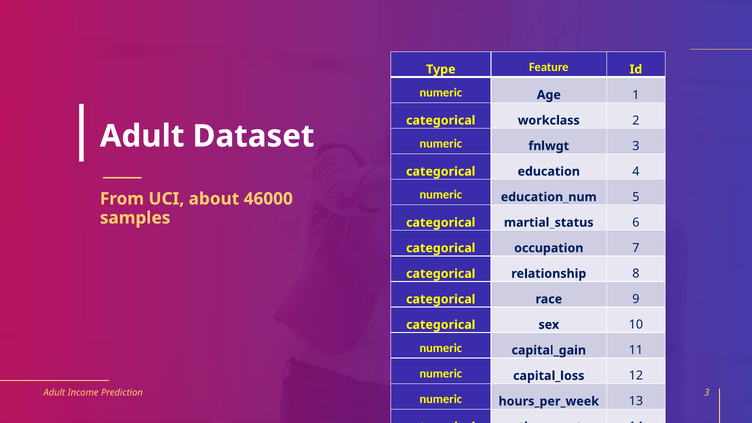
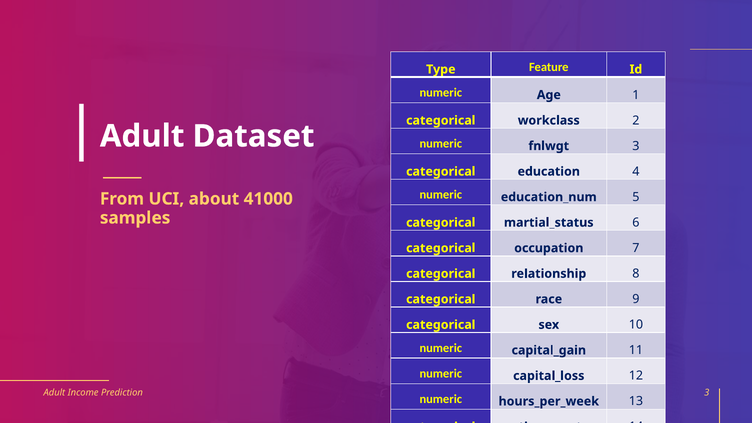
46000: 46000 -> 41000
